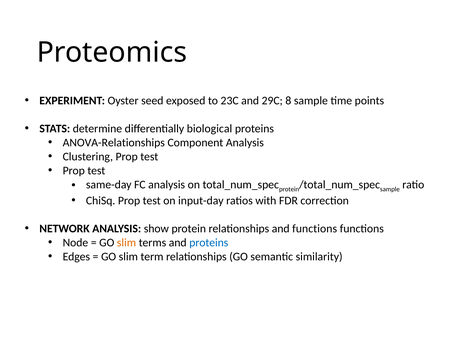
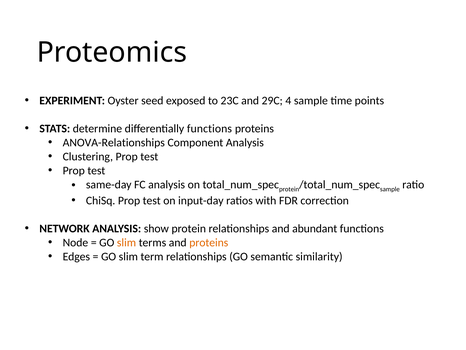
8: 8 -> 4
differentially biological: biological -> functions
and functions: functions -> abundant
proteins at (209, 242) colour: blue -> orange
